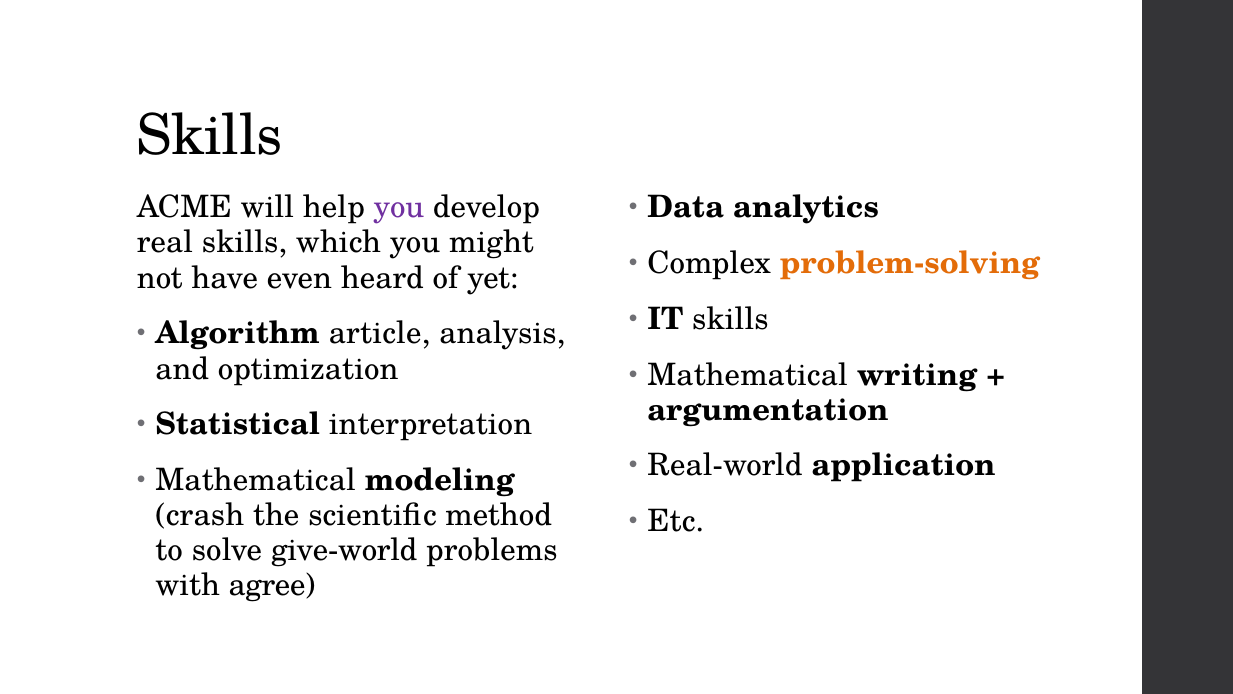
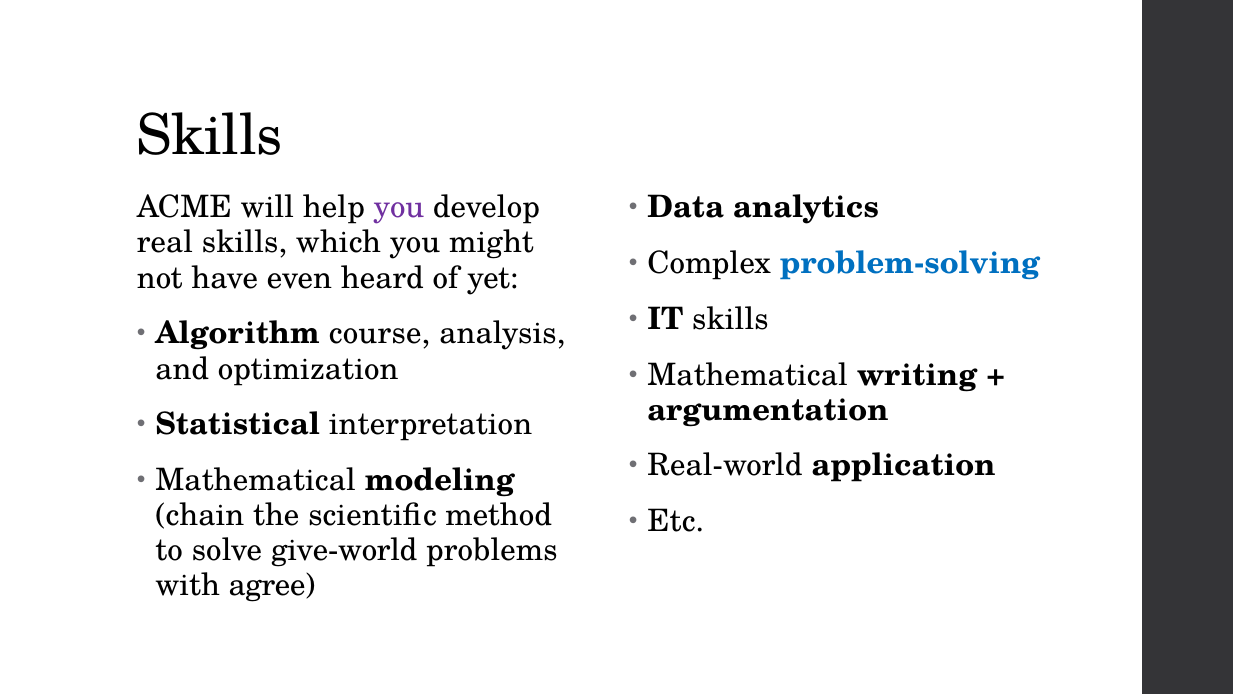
problem-solving colour: orange -> blue
article: article -> course
crash: crash -> chain
